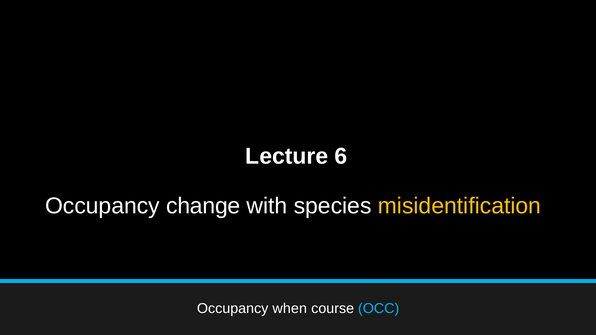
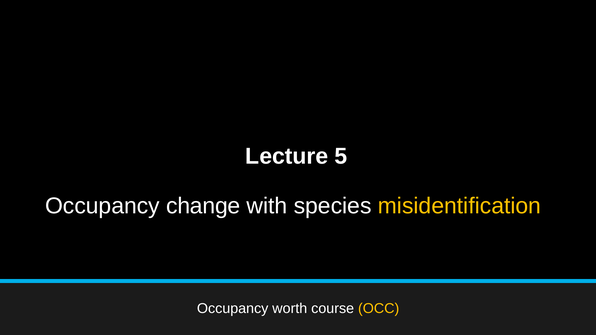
6: 6 -> 5
when: when -> worth
OCC colour: light blue -> yellow
